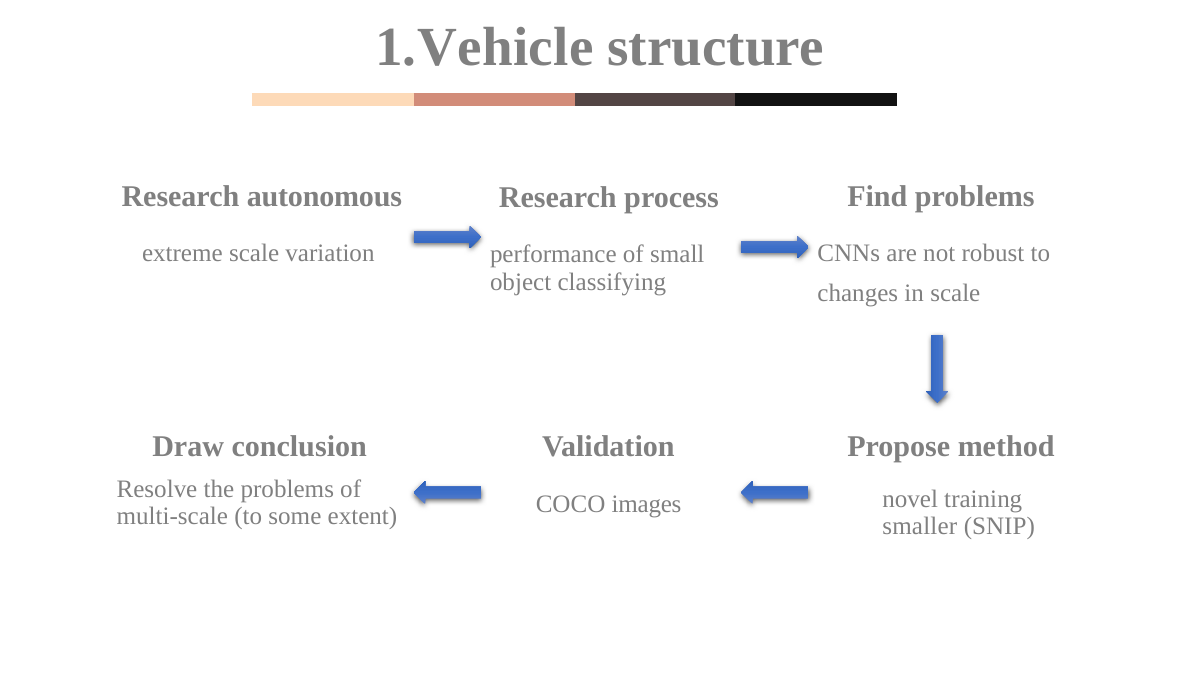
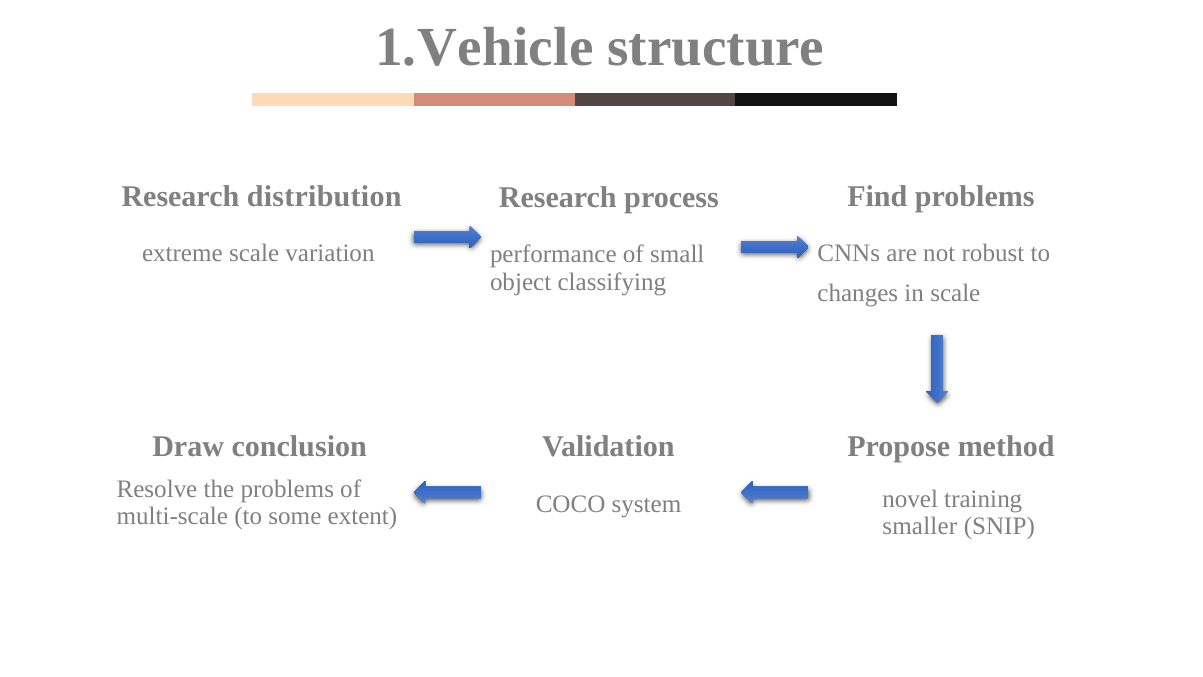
autonomous: autonomous -> distribution
images: images -> system
